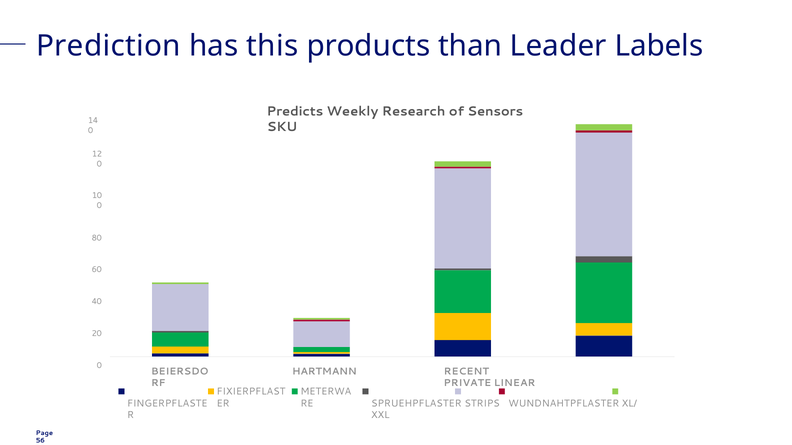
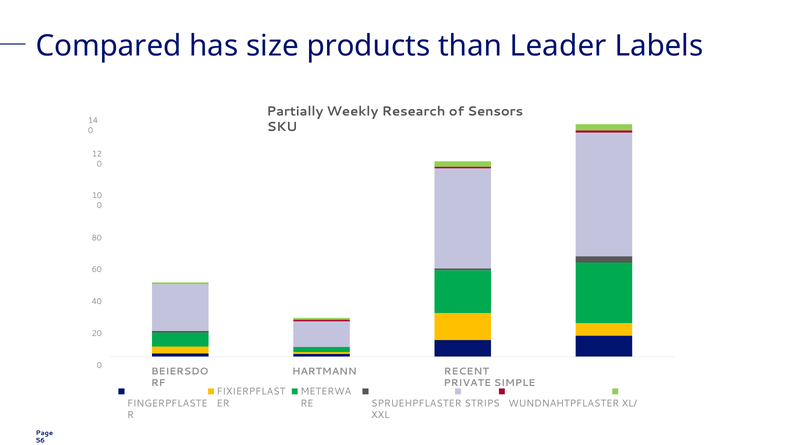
Prediction: Prediction -> Compared
this: this -> size
Predicts: Predicts -> Partially
LINEAR: LINEAR -> SIMPLE
